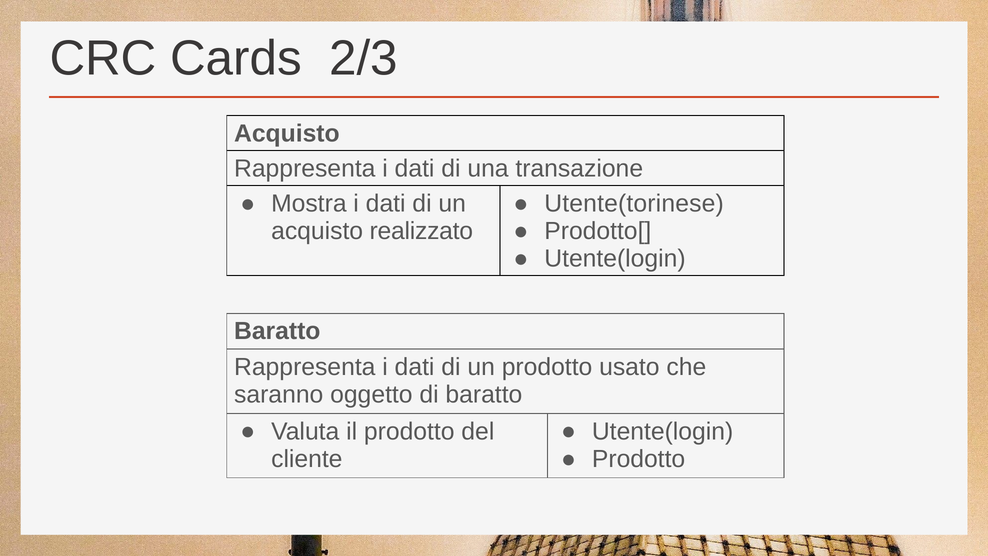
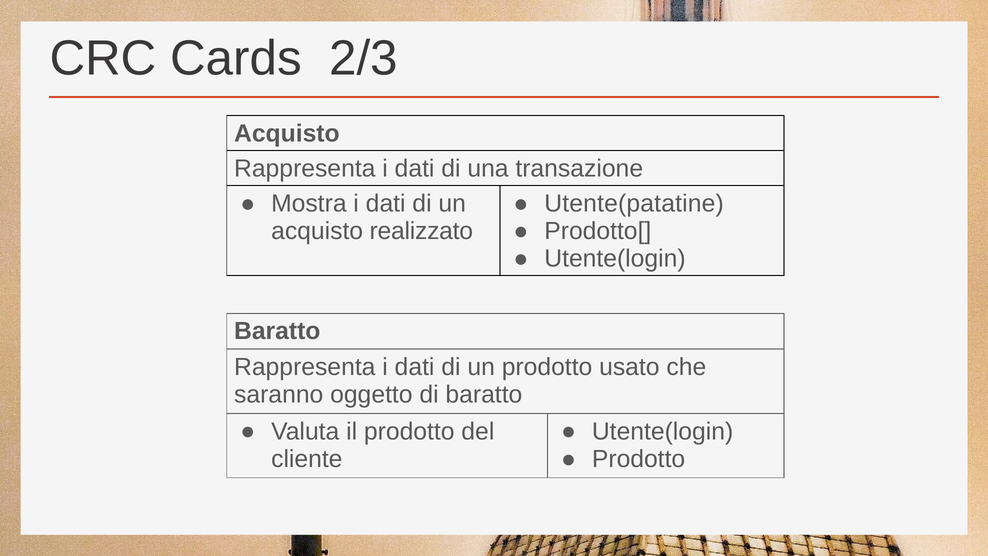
Utente(torinese: Utente(torinese -> Utente(patatine
